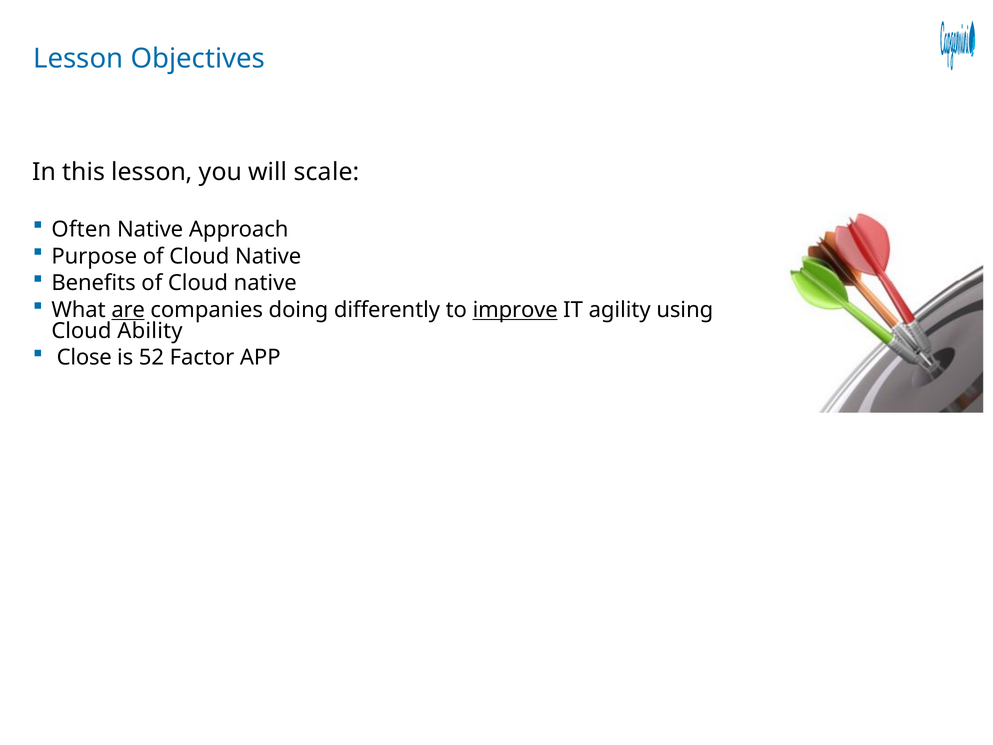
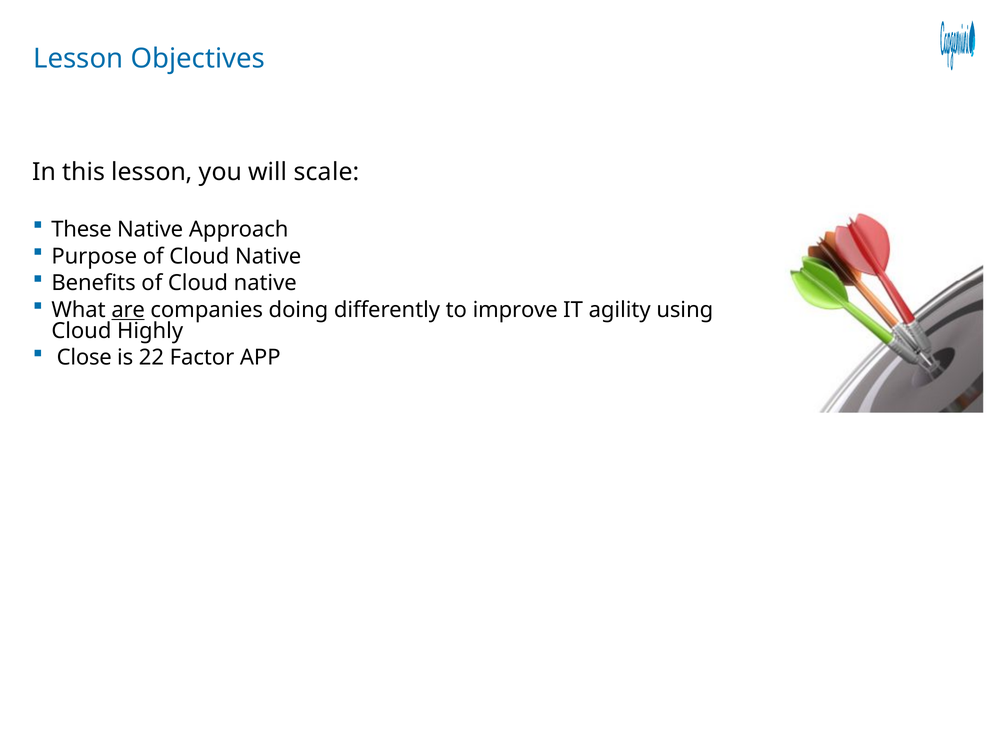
Often: Often -> These
improve underline: present -> none
Ability: Ability -> Highly
52: 52 -> 22
